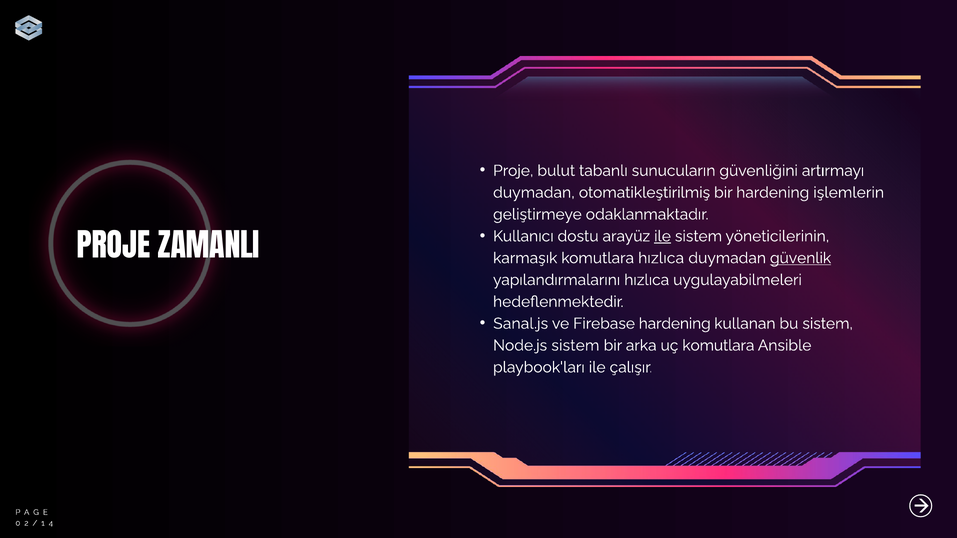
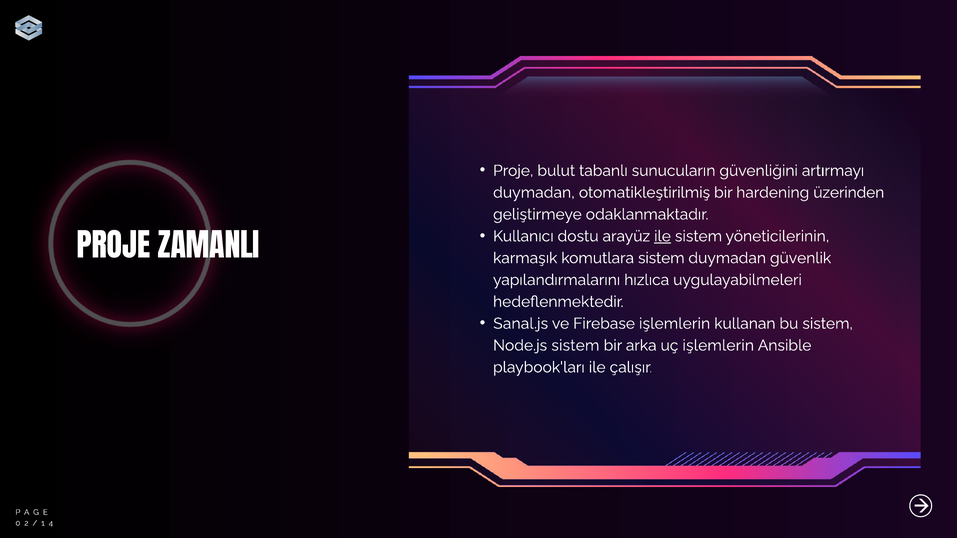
işlemlerin: işlemlerin -> üzerinden
komutlara hızlıca: hızlıca -> sistem
güvenlik underline: present -> none
Firebase hardening: hardening -> işlemlerin
uç komutlara: komutlara -> işlemlerin
